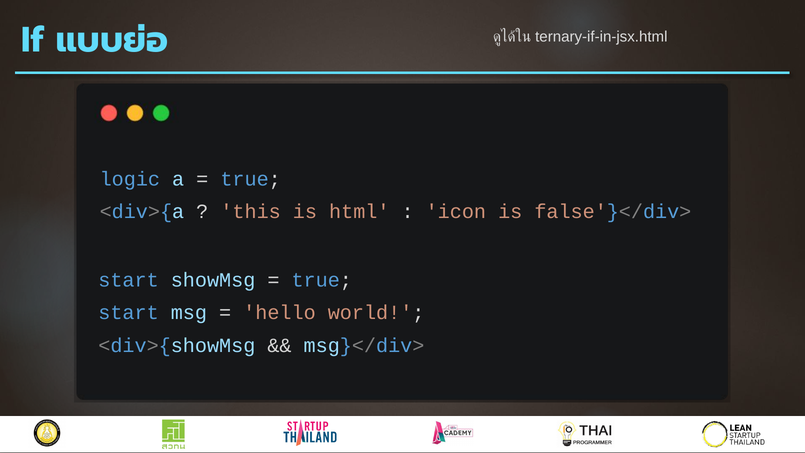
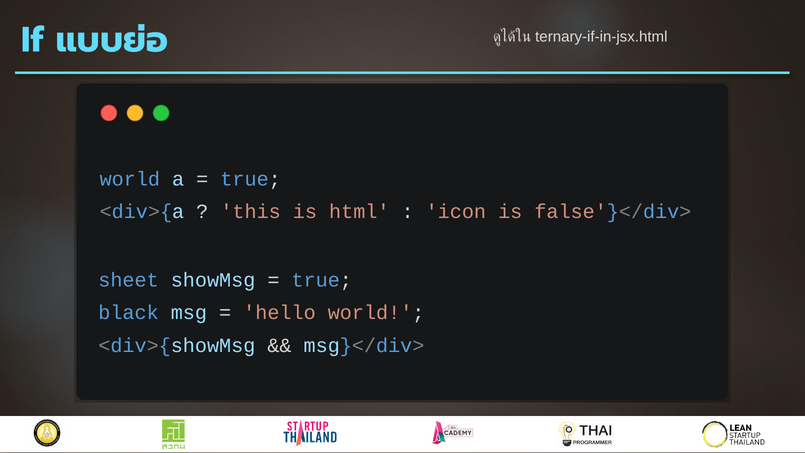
logic at (130, 179): logic -> world
start at (129, 280): start -> sheet
start at (129, 313): start -> black
